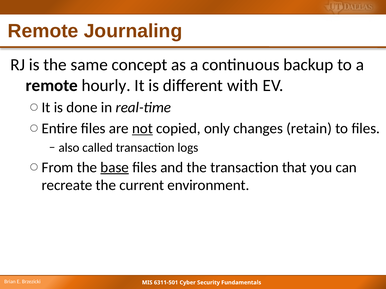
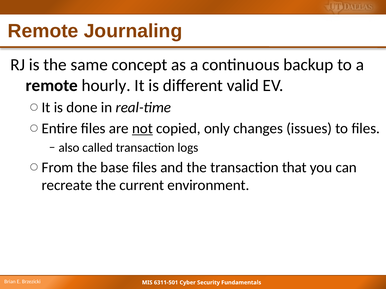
with: with -> valid
retain: retain -> issues
base underline: present -> none
